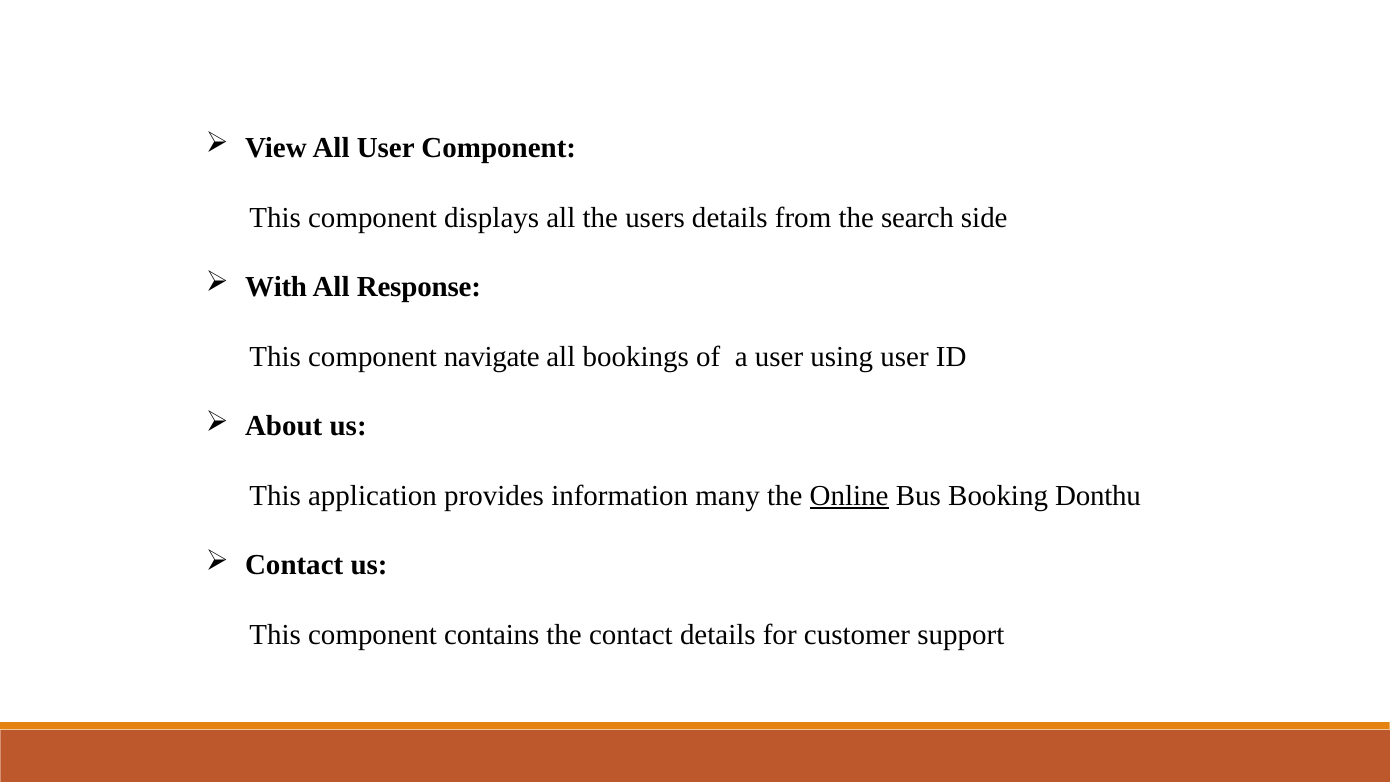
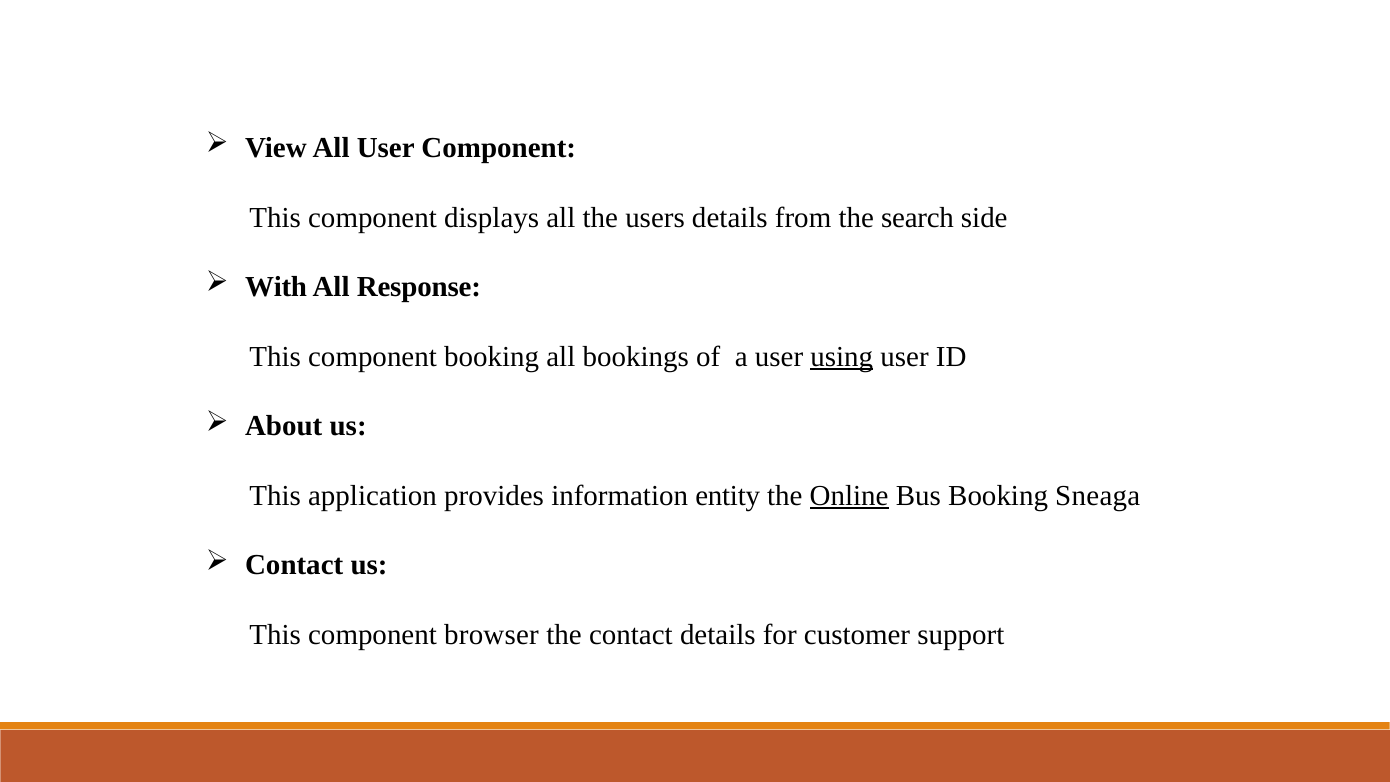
component navigate: navigate -> booking
using underline: none -> present
many: many -> entity
Donthu: Donthu -> Sneaga
contains: contains -> browser
